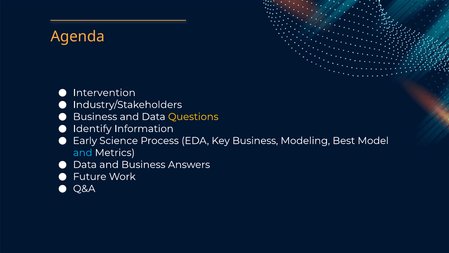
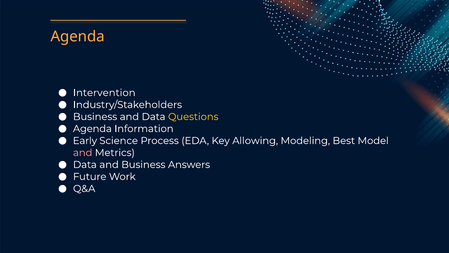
Identify at (92, 129): Identify -> Agenda
Key Business: Business -> Allowing
and at (83, 152) colour: light blue -> pink
